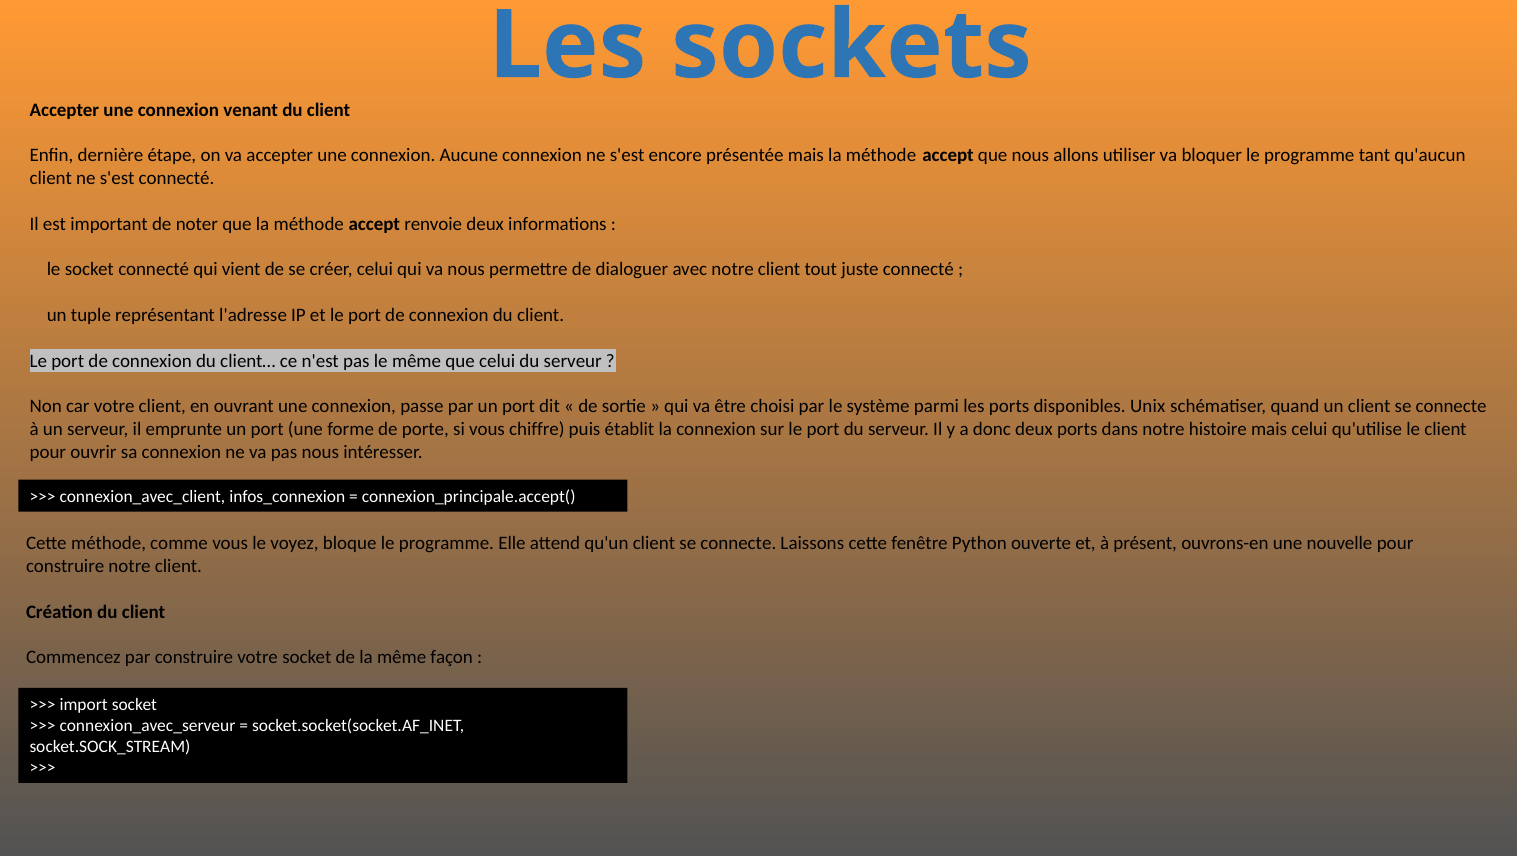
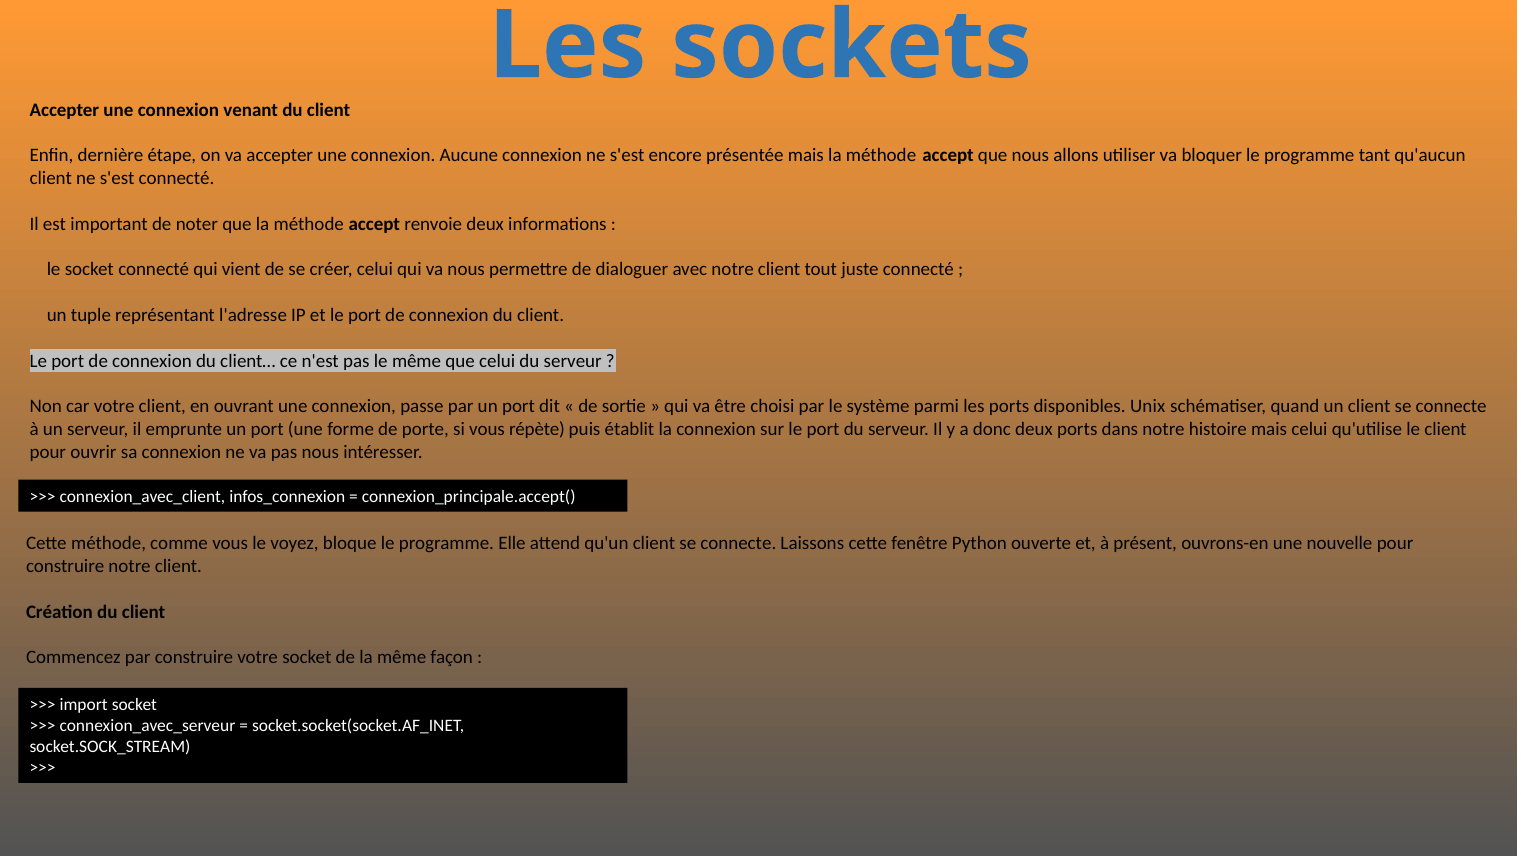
chiffre: chiffre -> répète
